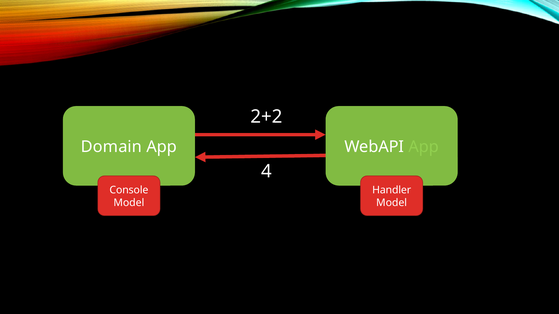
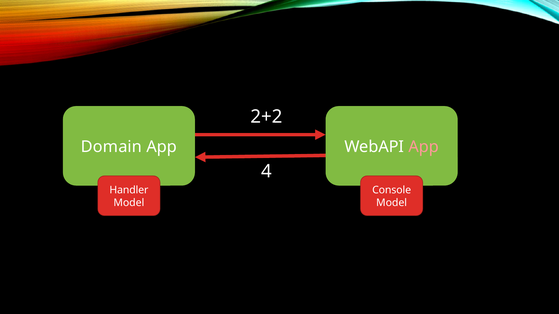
App at (424, 147) colour: light green -> pink
Console: Console -> Handler
Handler: Handler -> Console
